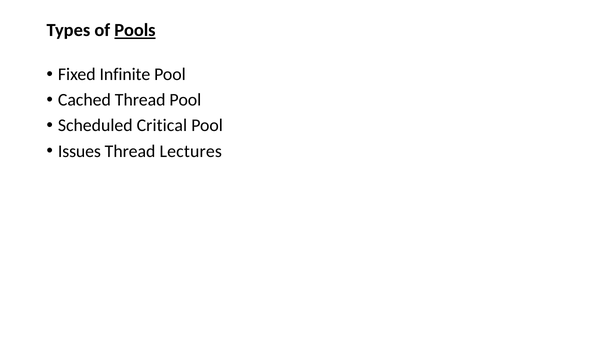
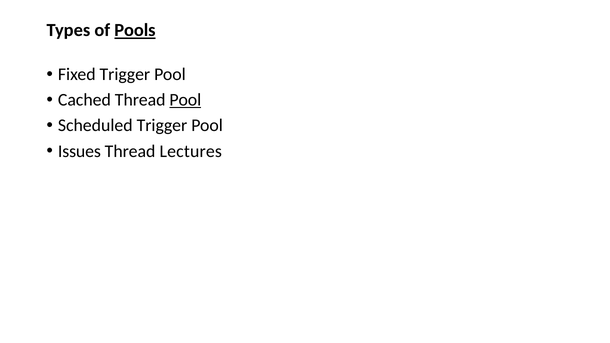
Fixed Infinite: Infinite -> Trigger
Pool at (185, 100) underline: none -> present
Scheduled Critical: Critical -> Trigger
